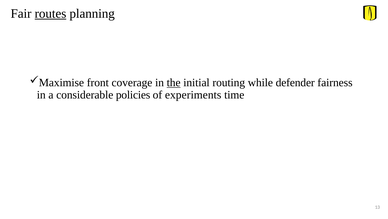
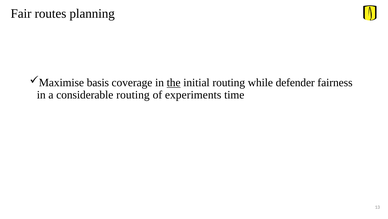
routes underline: present -> none
front: front -> basis
considerable policies: policies -> routing
